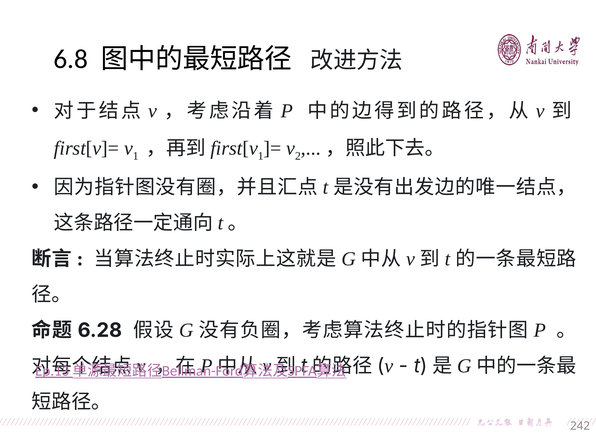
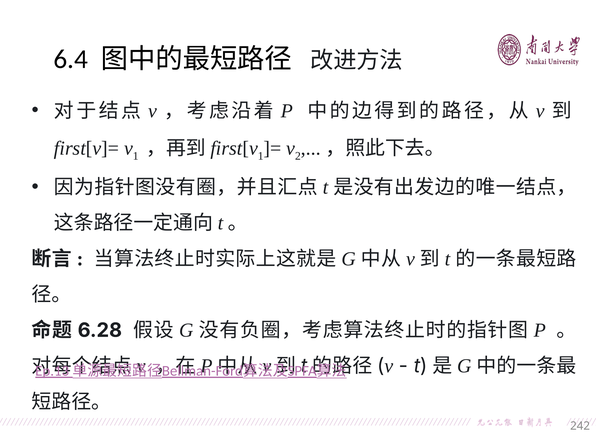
6.8: 6.8 -> 6.4
